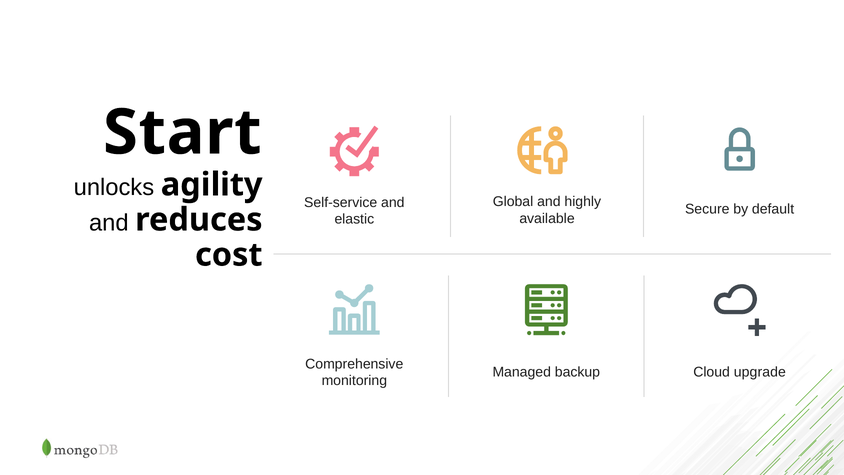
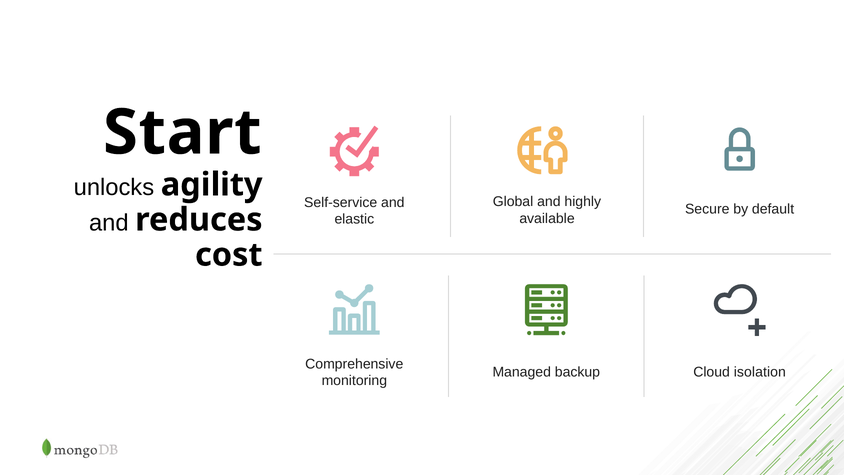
upgrade: upgrade -> isolation
